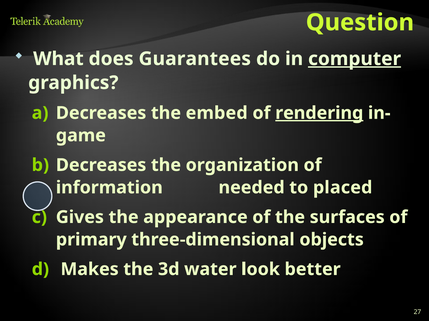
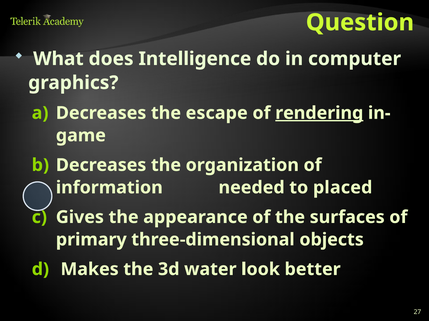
Guarantees: Guarantees -> Intelligence
computer underline: present -> none
embed: embed -> escape
